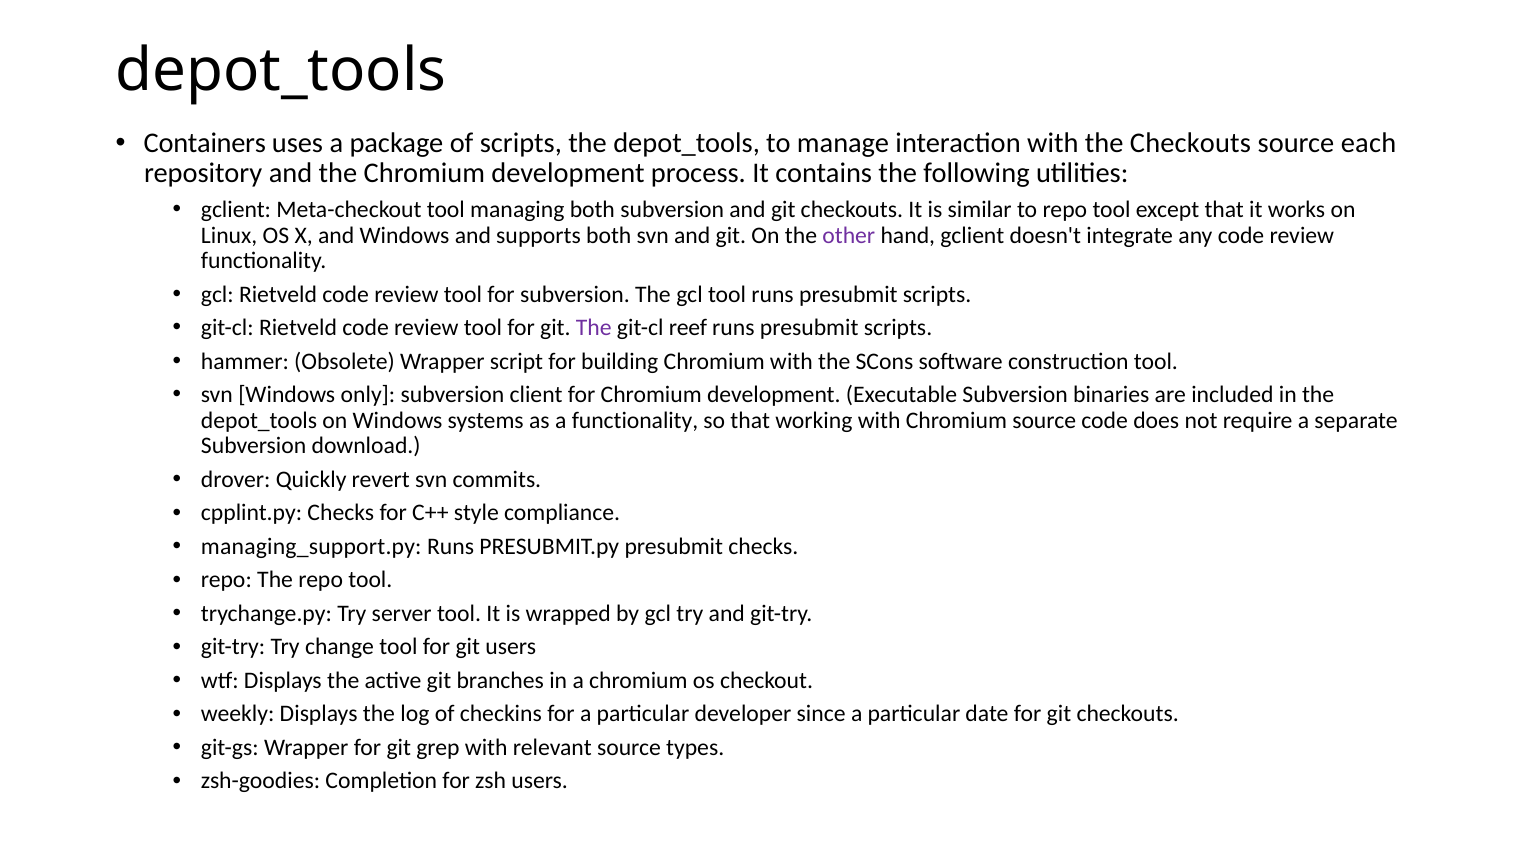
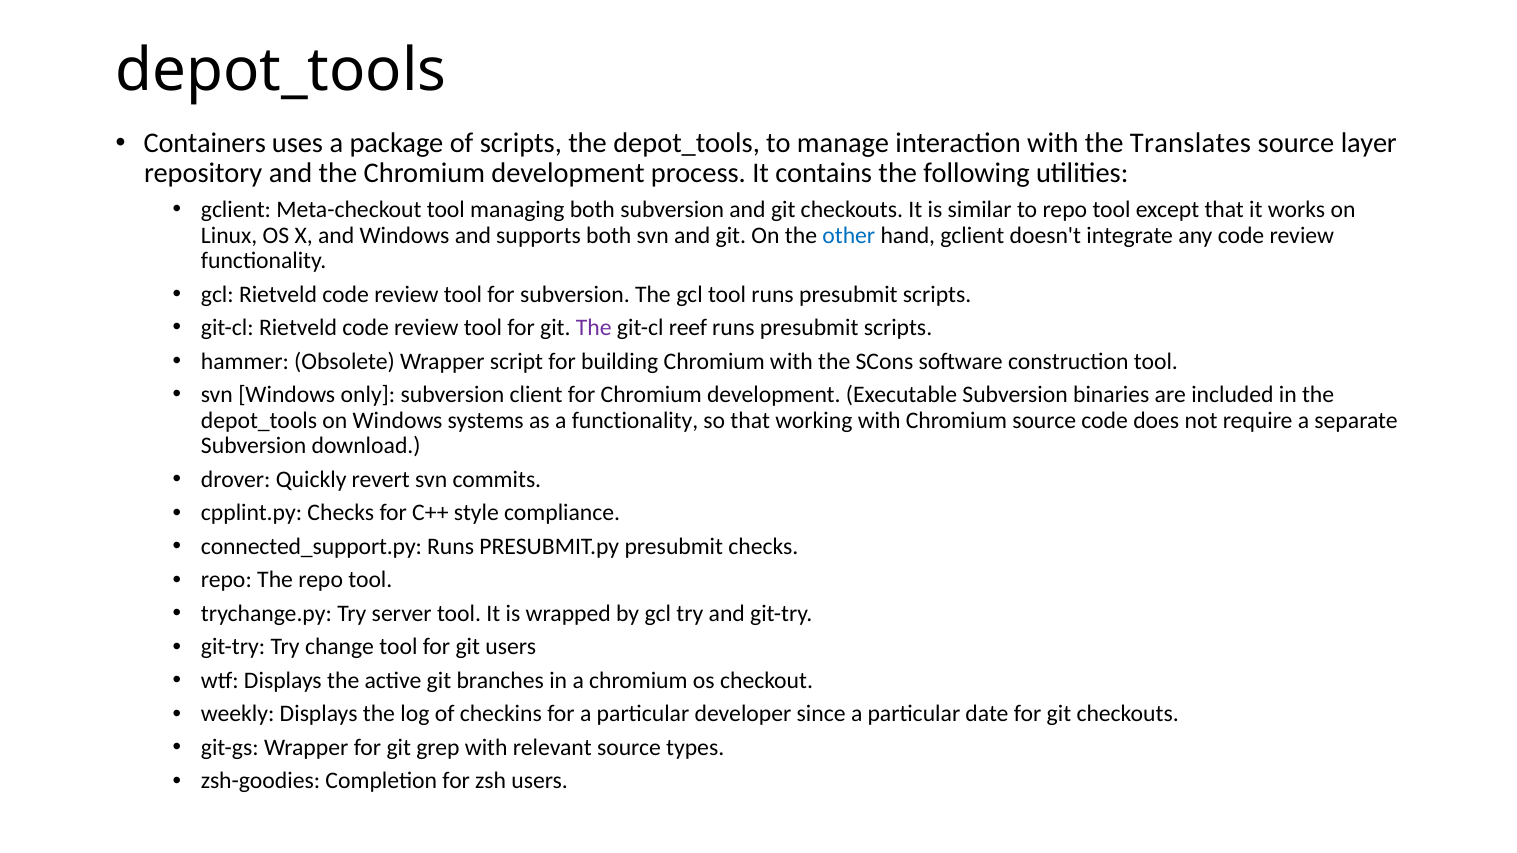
the Checkouts: Checkouts -> Translates
each: each -> layer
other colour: purple -> blue
managing_support.py: managing_support.py -> connected_support.py
